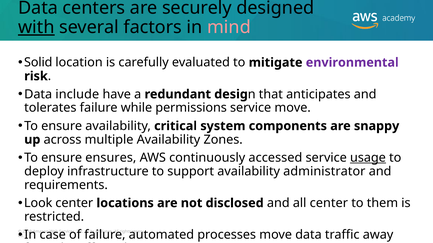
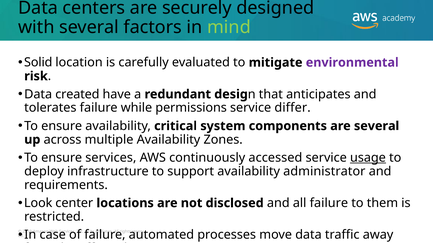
with underline: present -> none
mind colour: pink -> light green
include: include -> created
service move: move -> differ
are snappy: snappy -> several
ensure ensures: ensures -> services
all center: center -> failure
